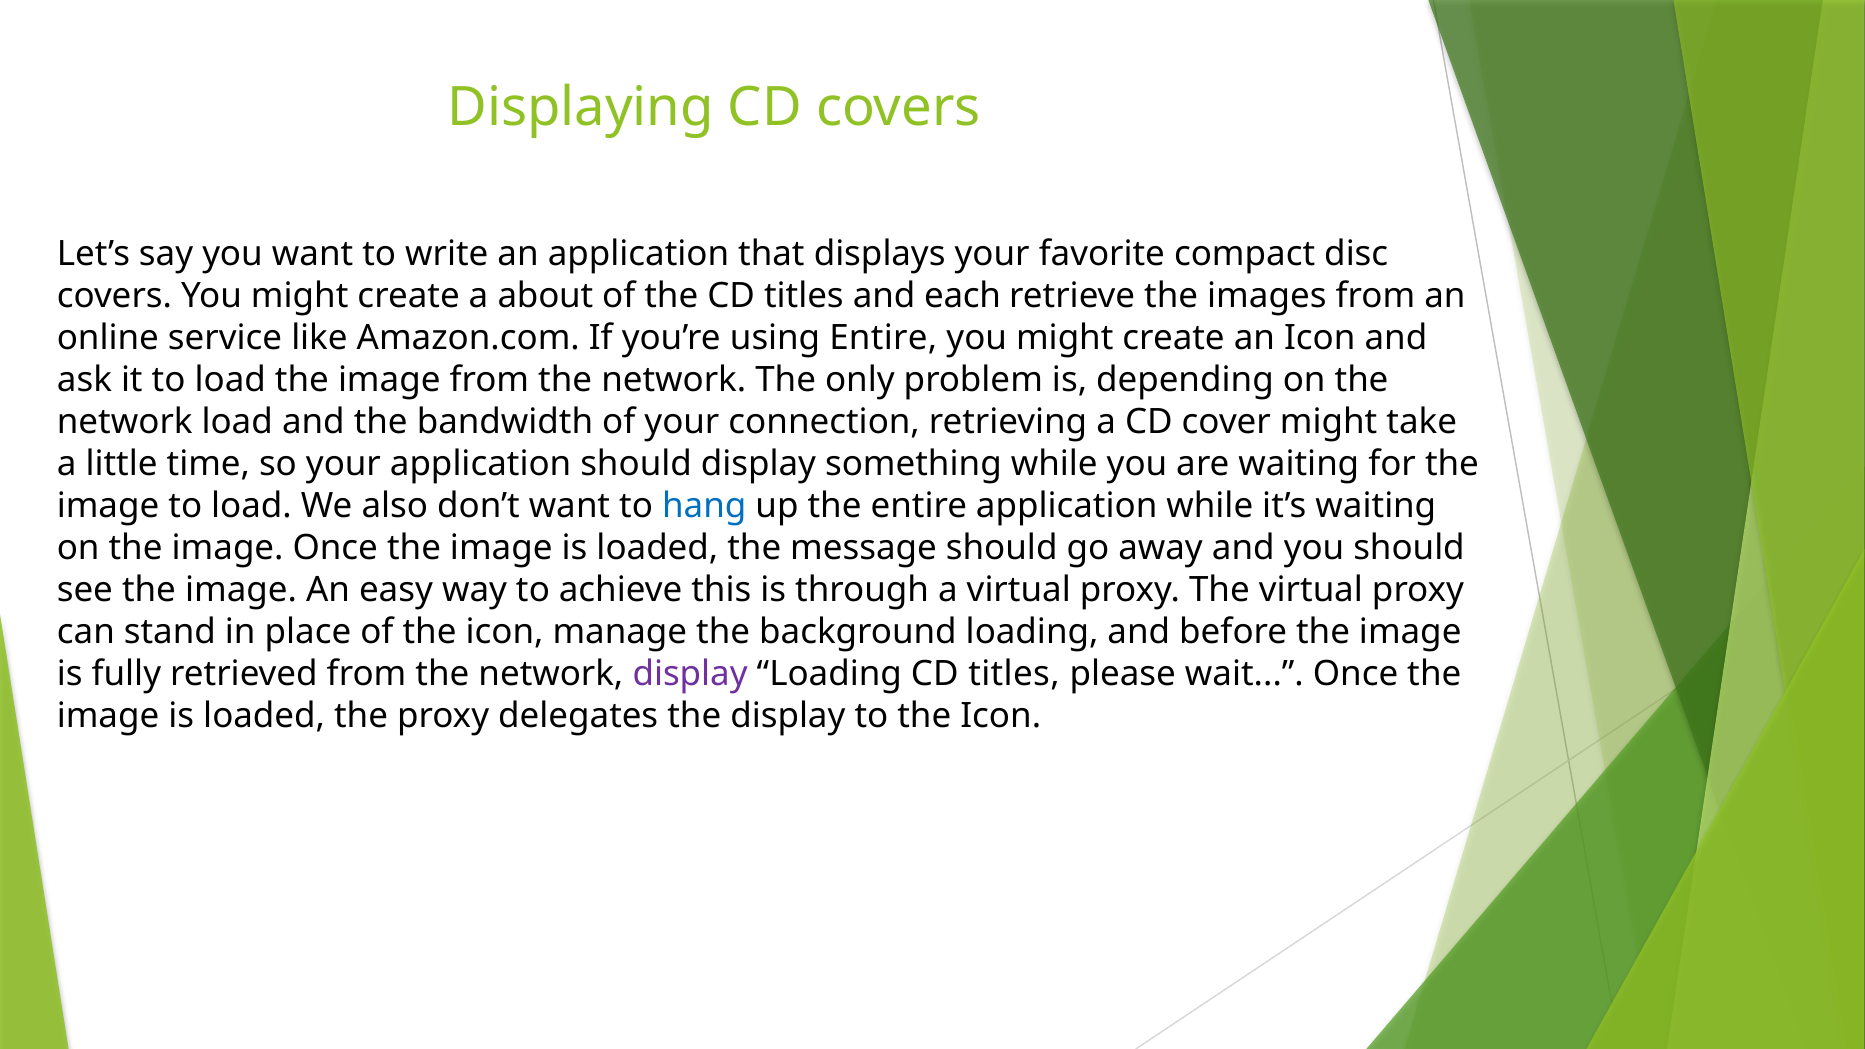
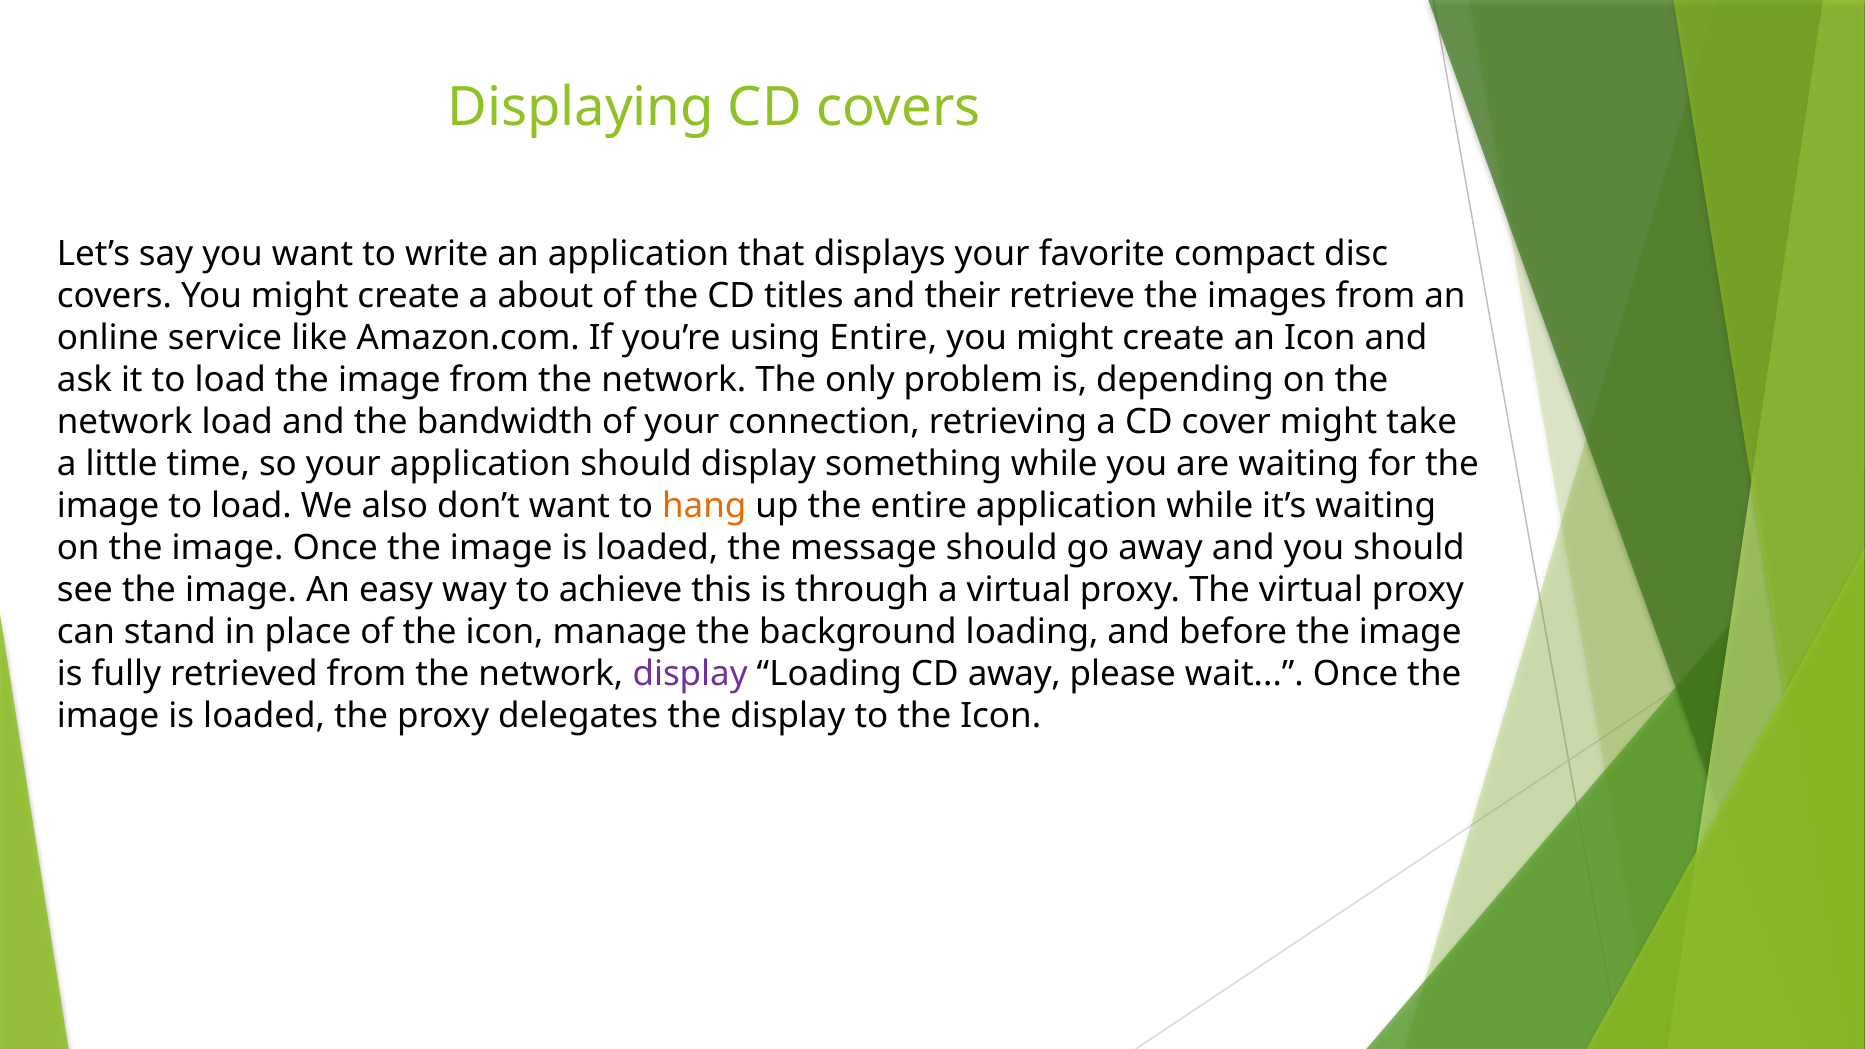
each: each -> their
hang colour: blue -> orange
Loading CD titles: titles -> away
